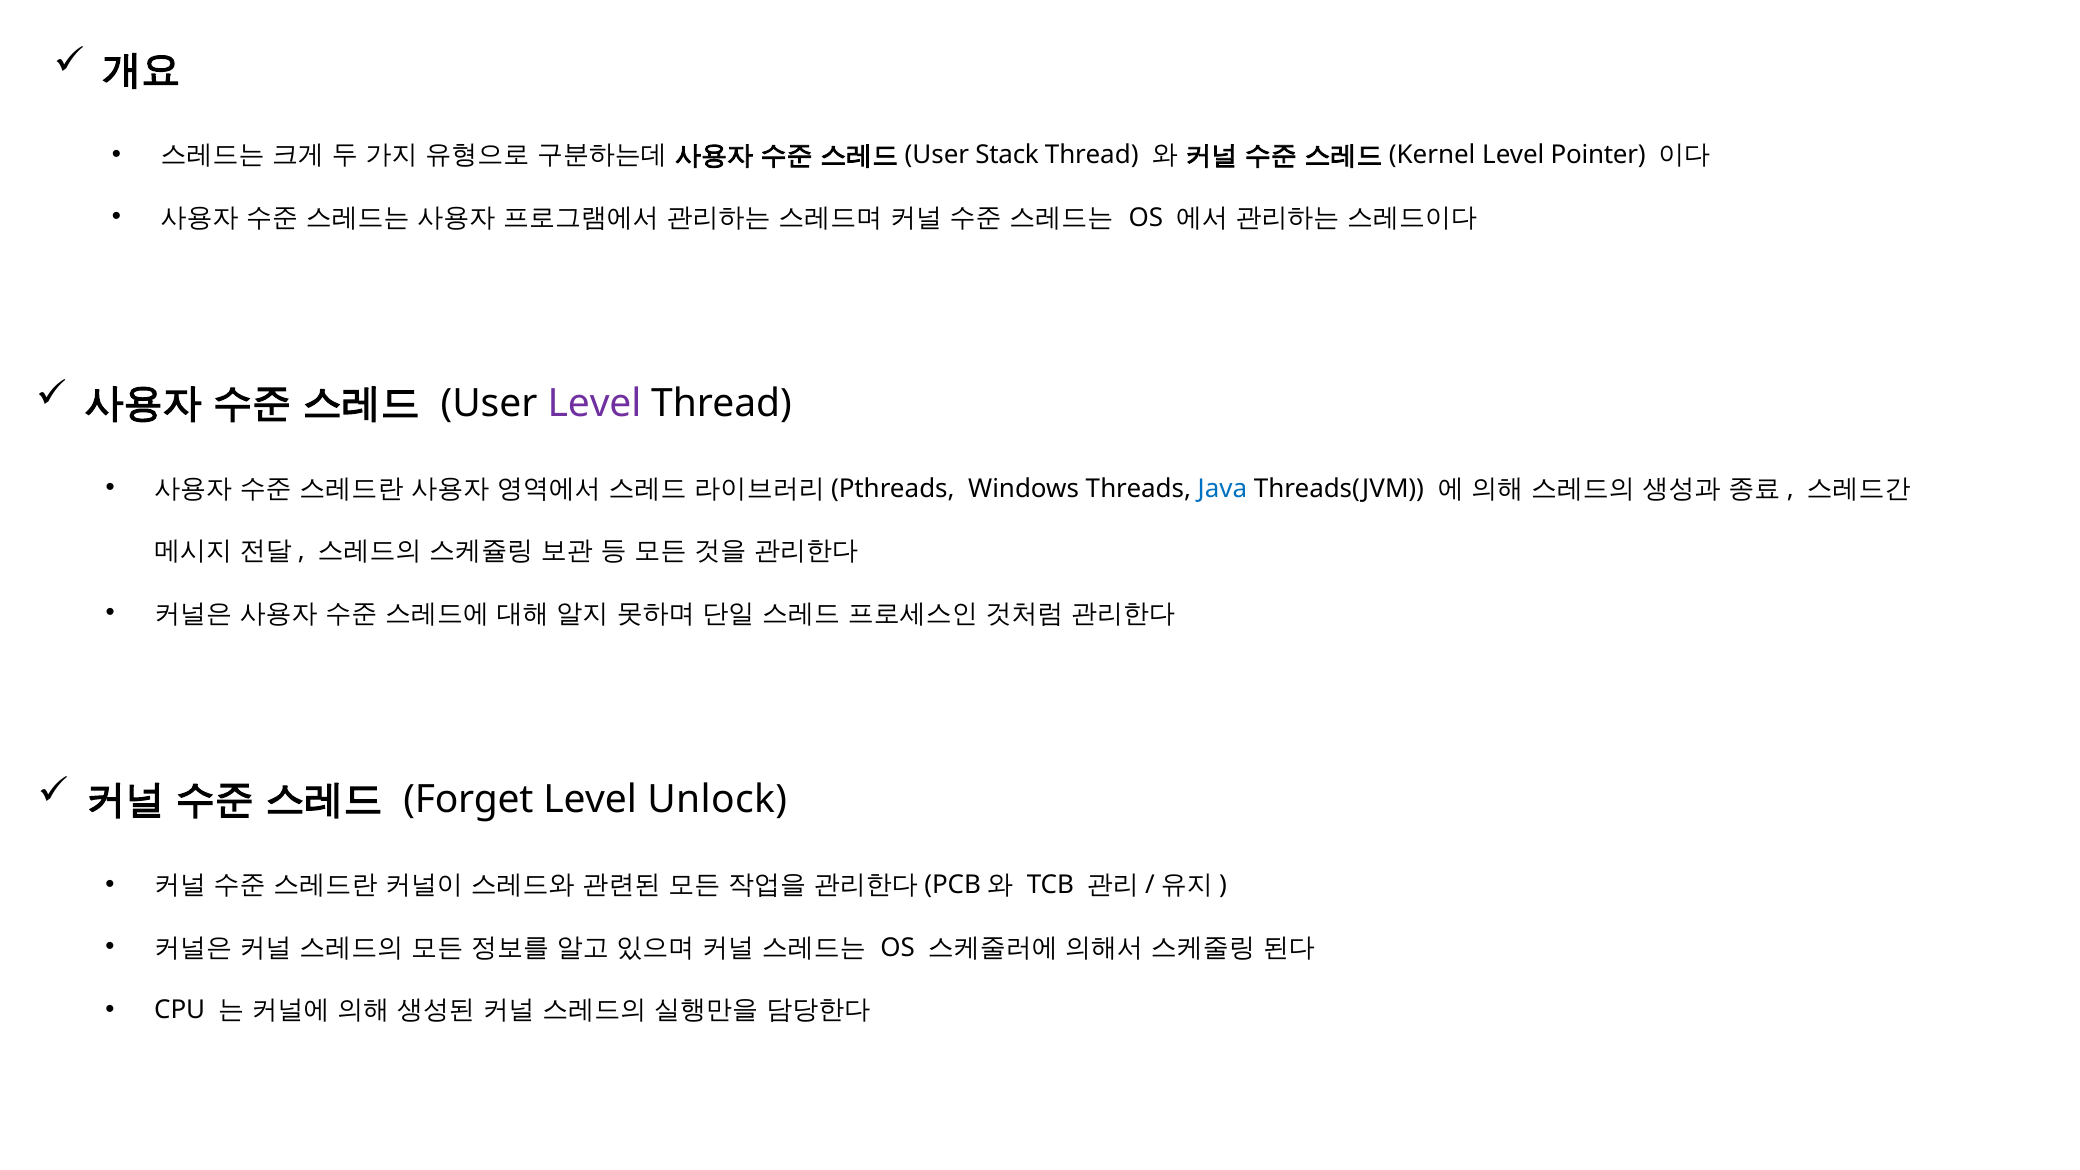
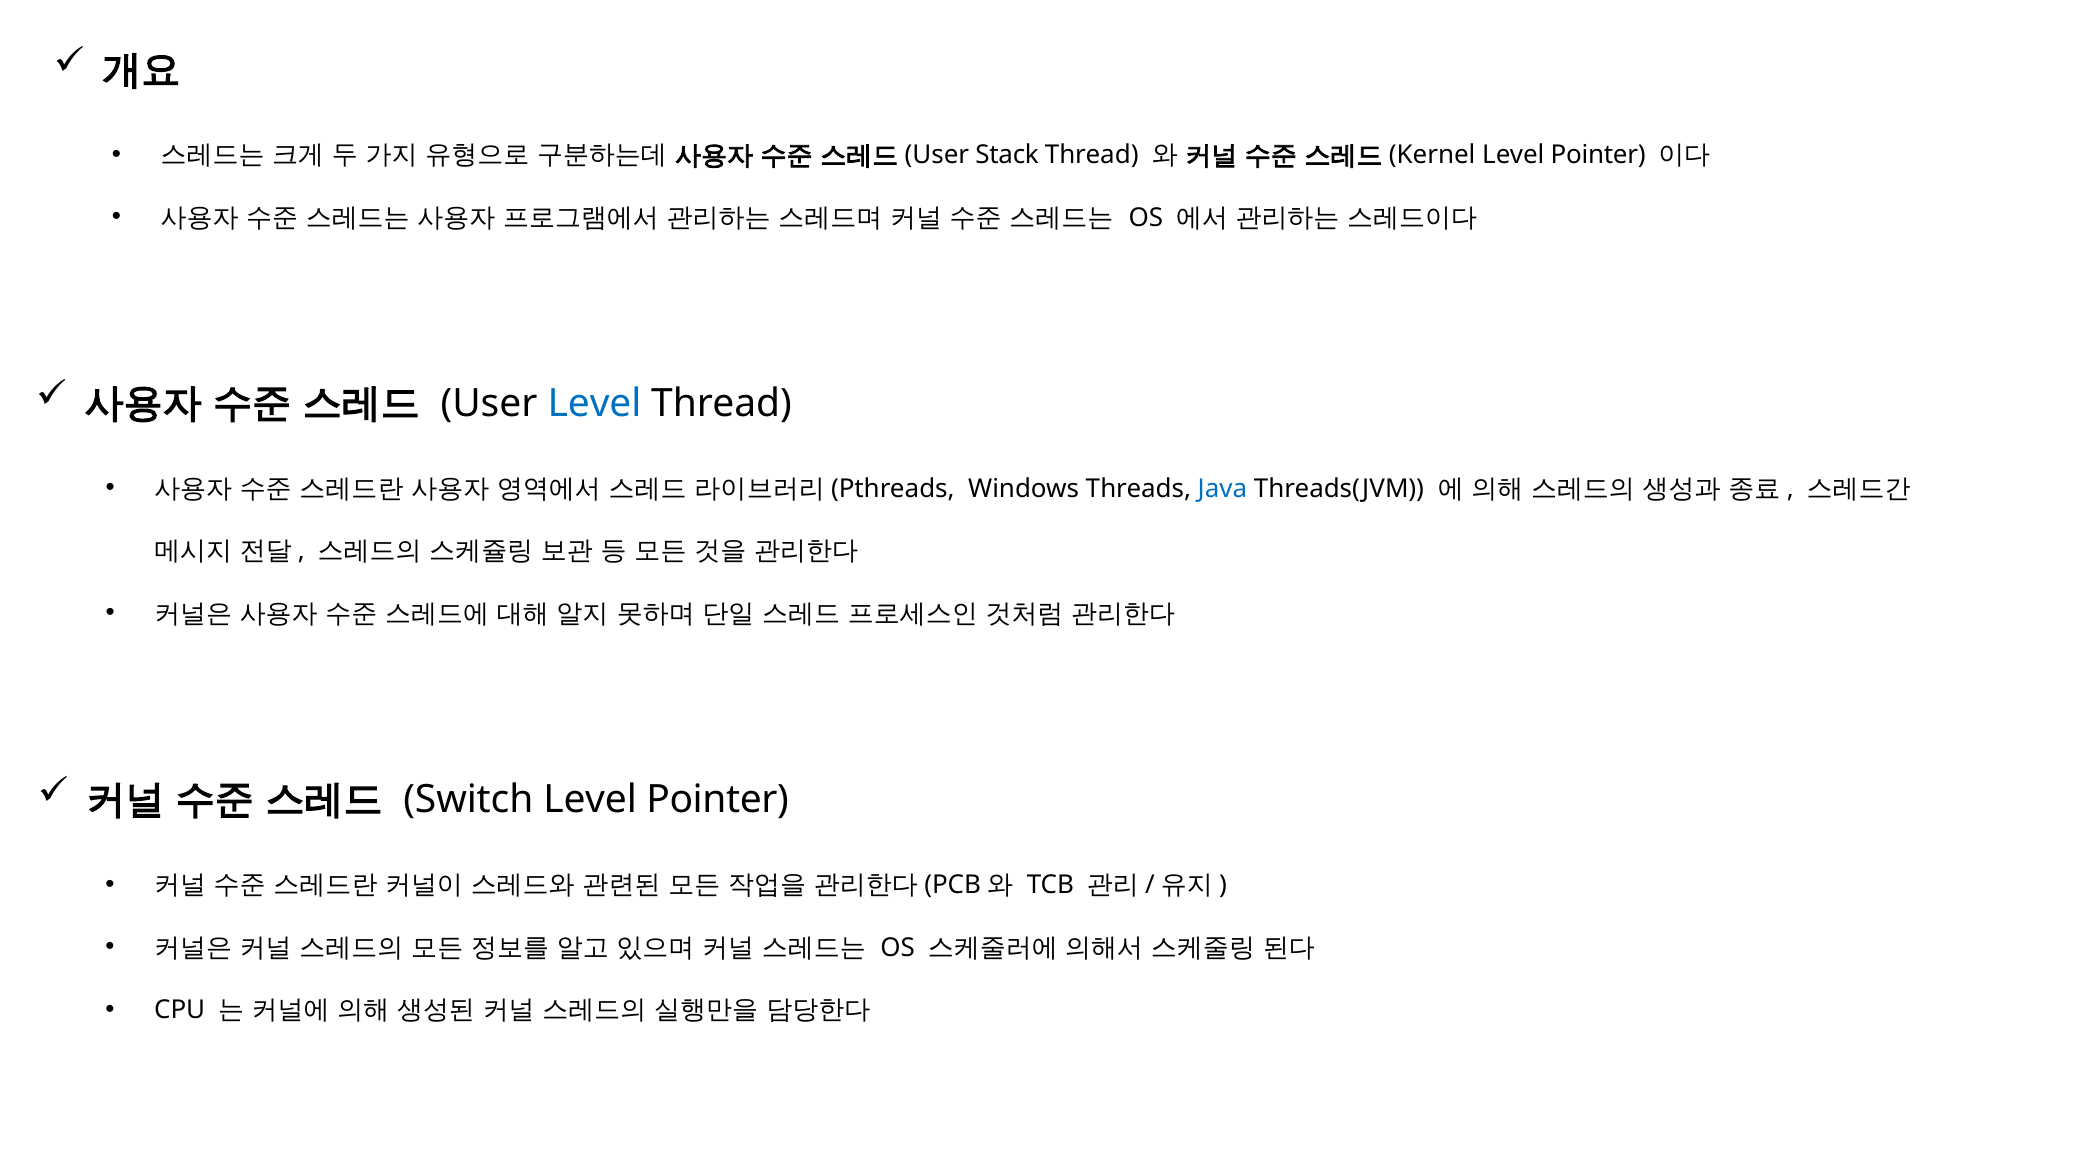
Level at (595, 403) colour: purple -> blue
Forget: Forget -> Switch
Unlock at (717, 800): Unlock -> Pointer
